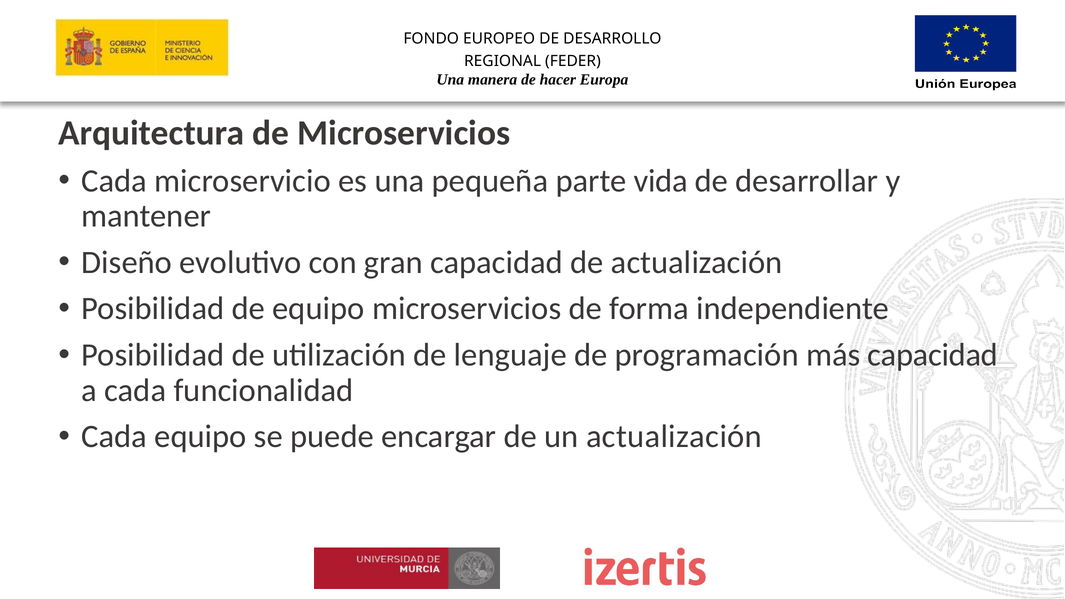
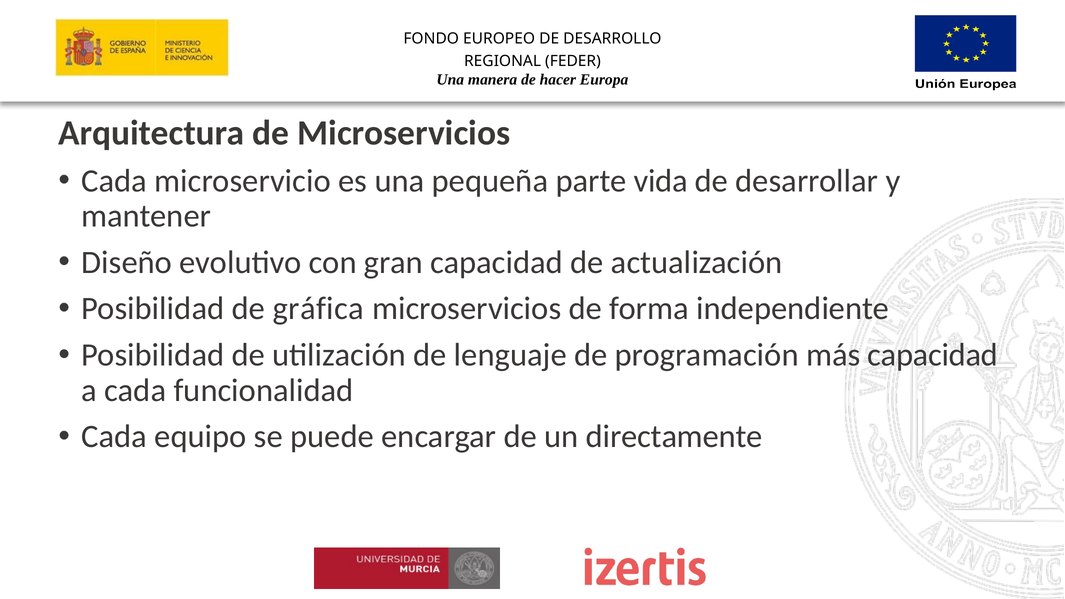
de equipo: equipo -> gráfica
un actualización: actualización -> directamente
